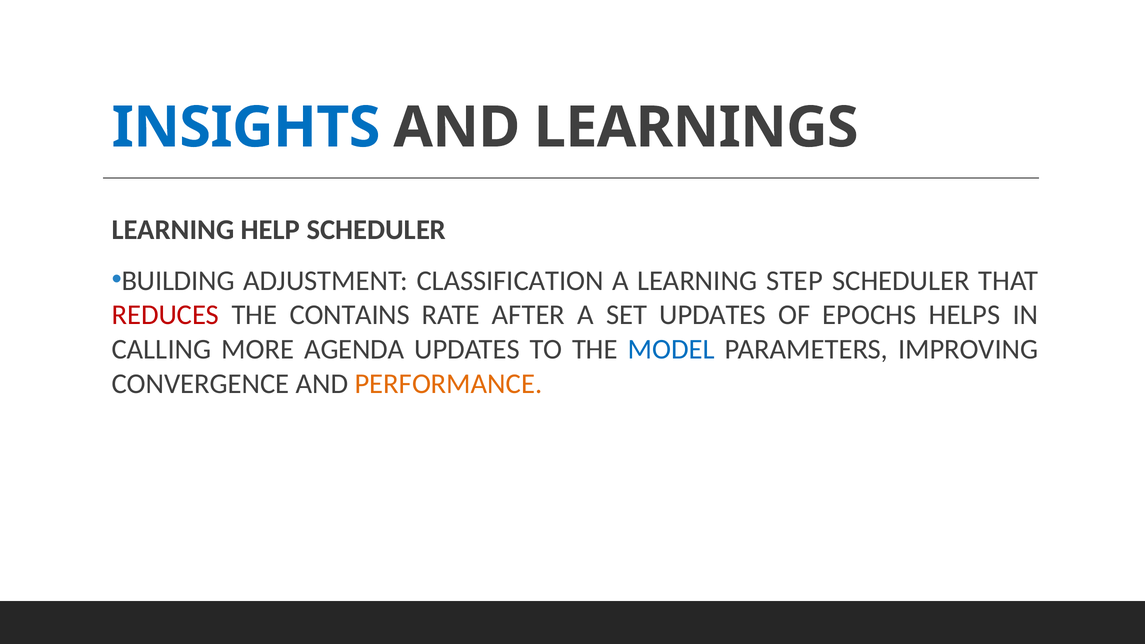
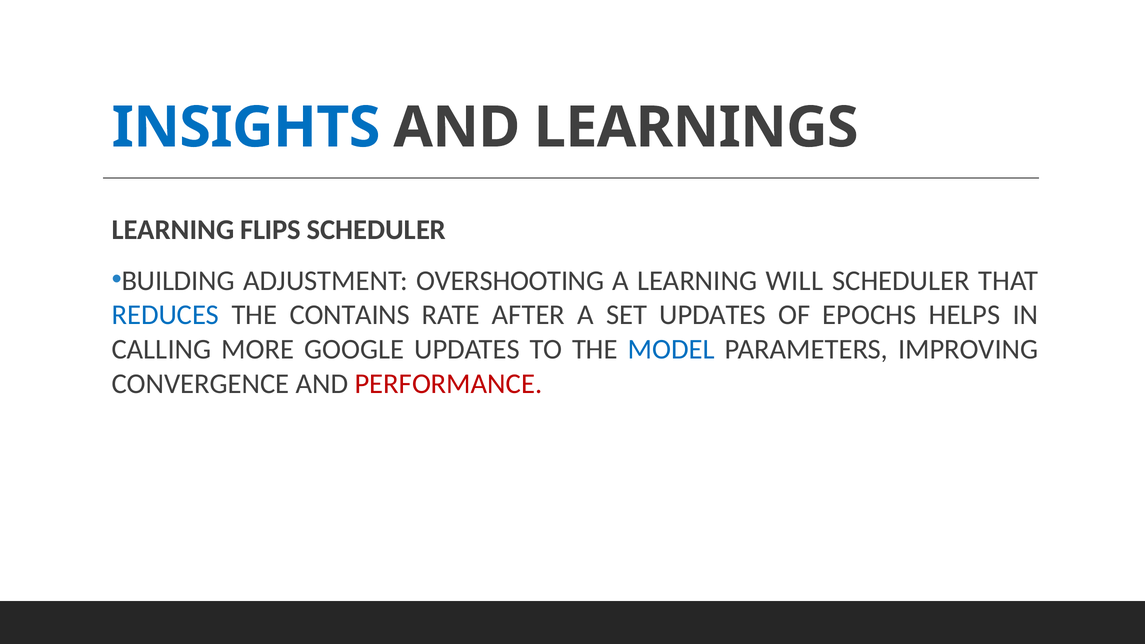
HELP: HELP -> FLIPS
CLASSIFICATION: CLASSIFICATION -> OVERSHOOTING
STEP: STEP -> WILL
REDUCES colour: red -> blue
AGENDA: AGENDA -> GOOGLE
PERFORMANCE colour: orange -> red
